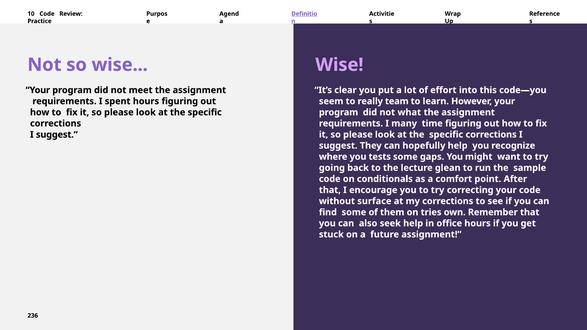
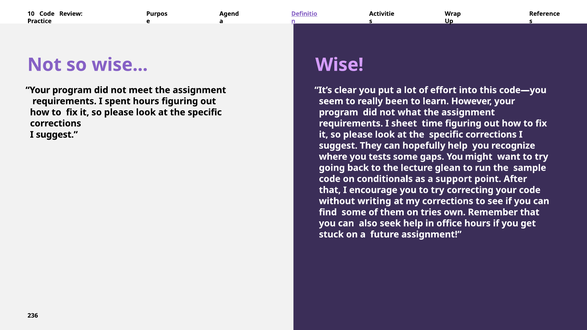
team: team -> been
many: many -> sheet
comfort: comfort -> support
surface: surface -> writing
